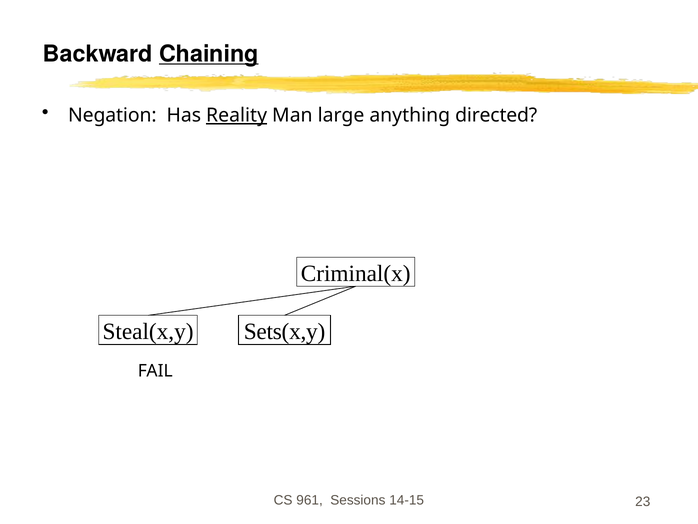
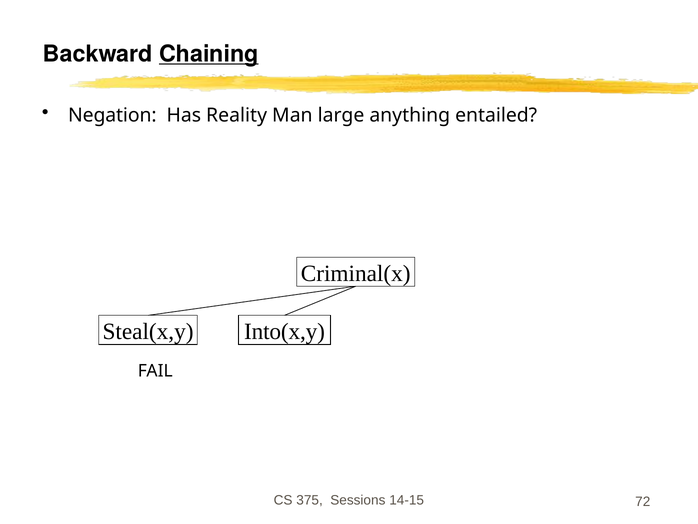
Reality underline: present -> none
directed: directed -> entailed
Sets(x,y: Sets(x,y -> Into(x,y
961: 961 -> 375
23: 23 -> 72
